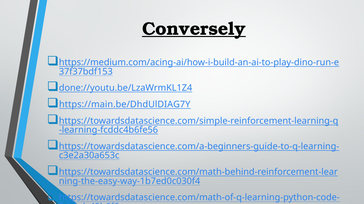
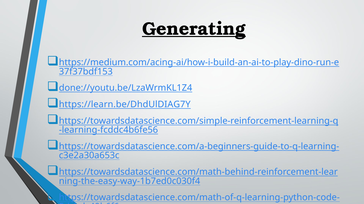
Conversely: Conversely -> Generating
https://main.be/DhdUlDIAG7Y: https://main.be/DhdUlDIAG7Y -> https://learn.be/DhdUlDIAG7Y
